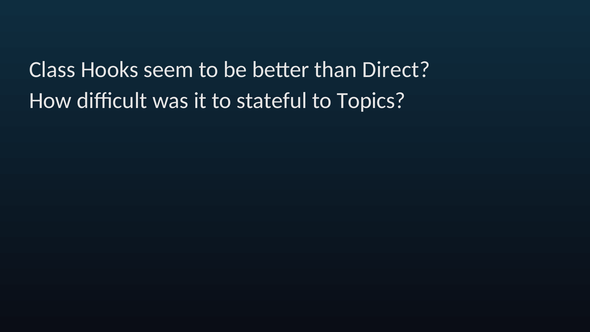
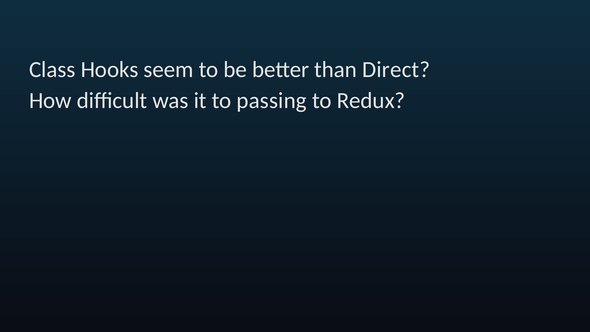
stateful: stateful -> passing
Topics: Topics -> Redux
